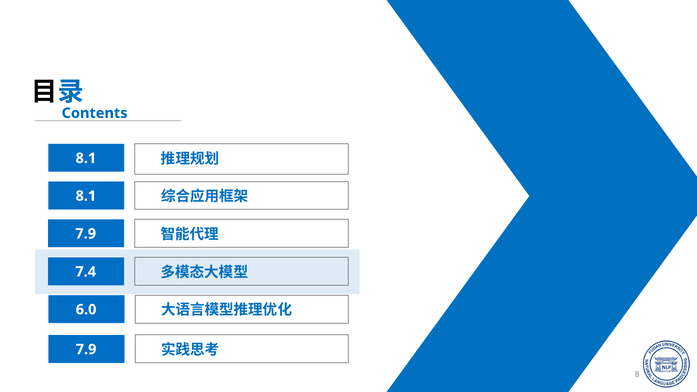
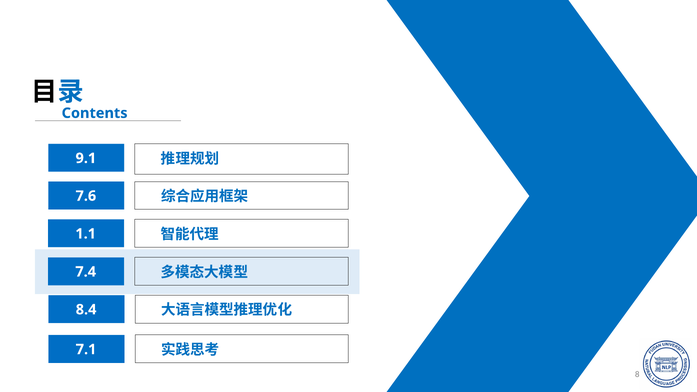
8.1 at (86, 158): 8.1 -> 9.1
8.1 at (86, 196): 8.1 -> 7.6
7.9 at (86, 234): 7.9 -> 1.1
6.0: 6.0 -> 8.4
7.9 at (86, 349): 7.9 -> 7.1
